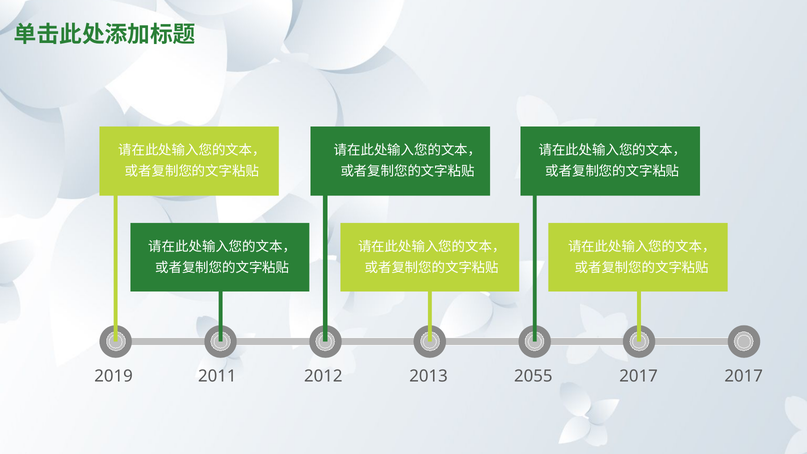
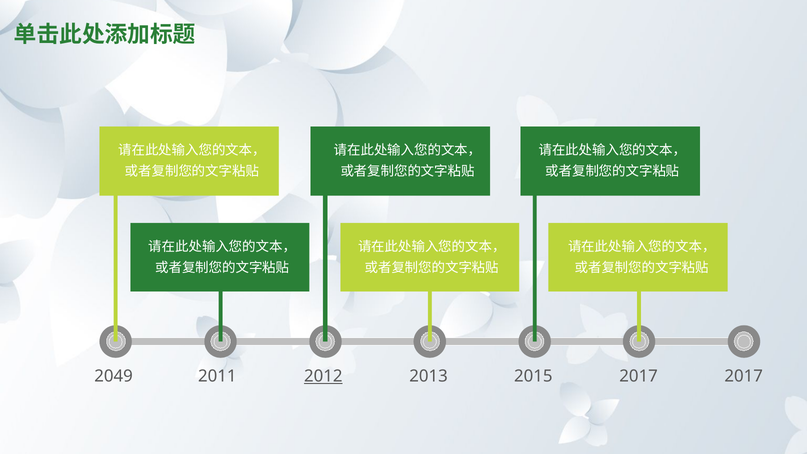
2019: 2019 -> 2049
2012 underline: none -> present
2055: 2055 -> 2015
